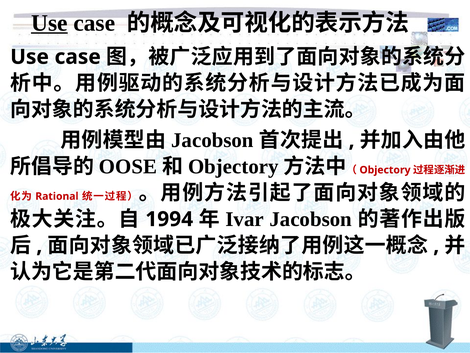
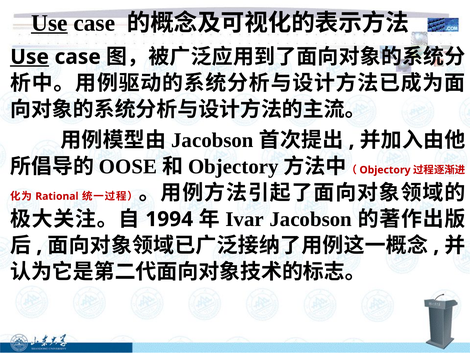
Use at (30, 57) underline: none -> present
